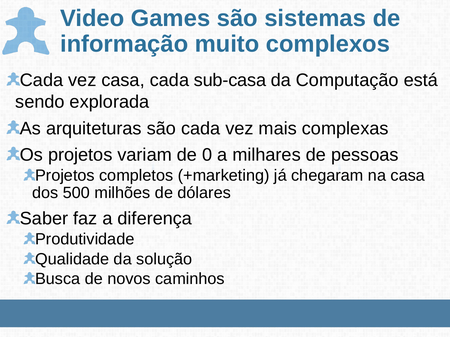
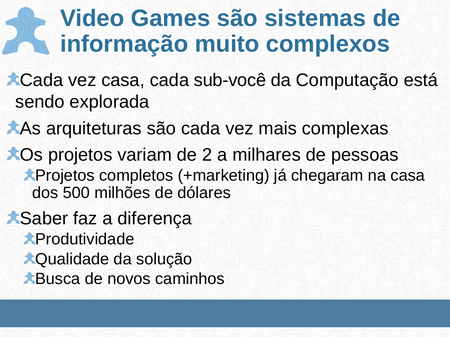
sub-casa: sub-casa -> sub-você
0: 0 -> 2
